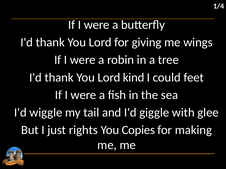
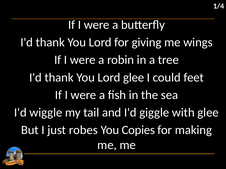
Lord kind: kind -> glee
rights: rights -> robes
